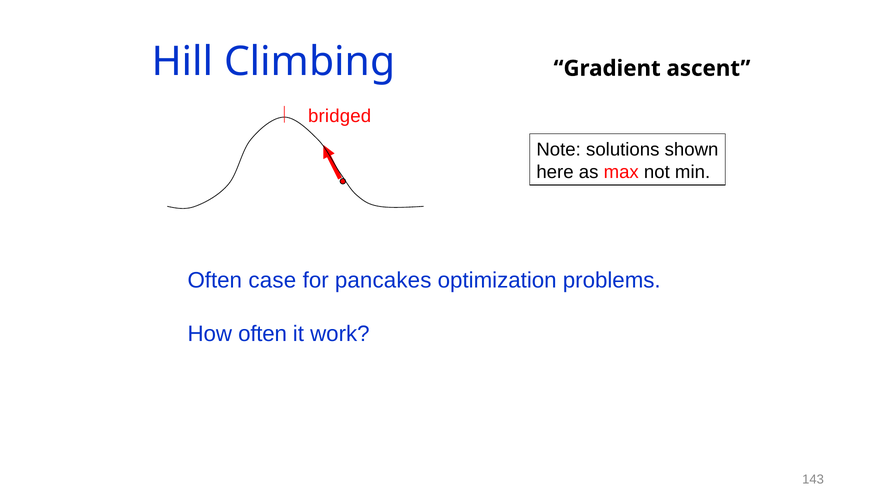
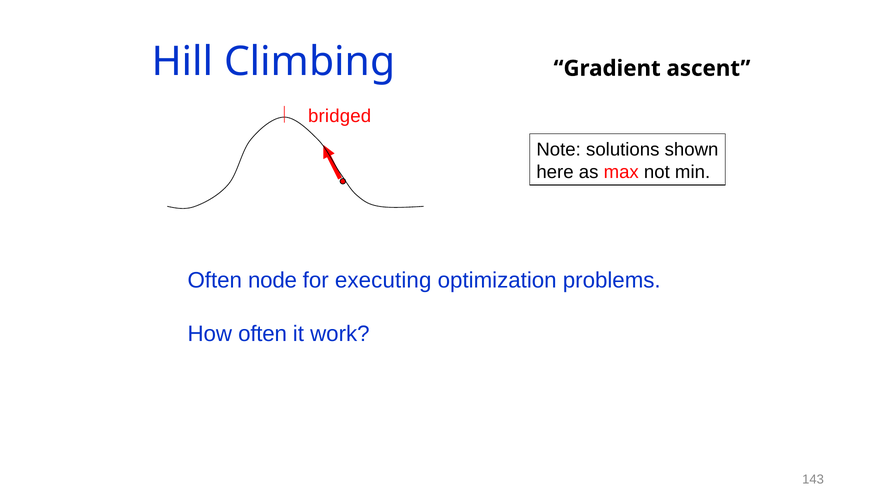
case: case -> node
pancakes: pancakes -> executing
